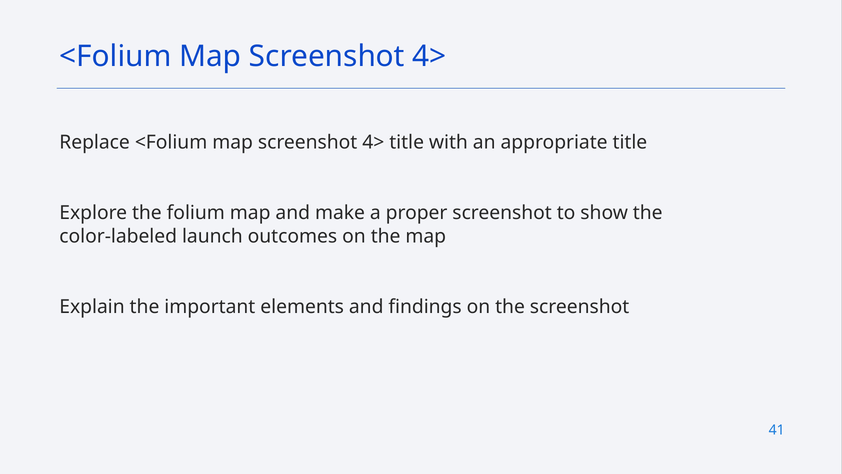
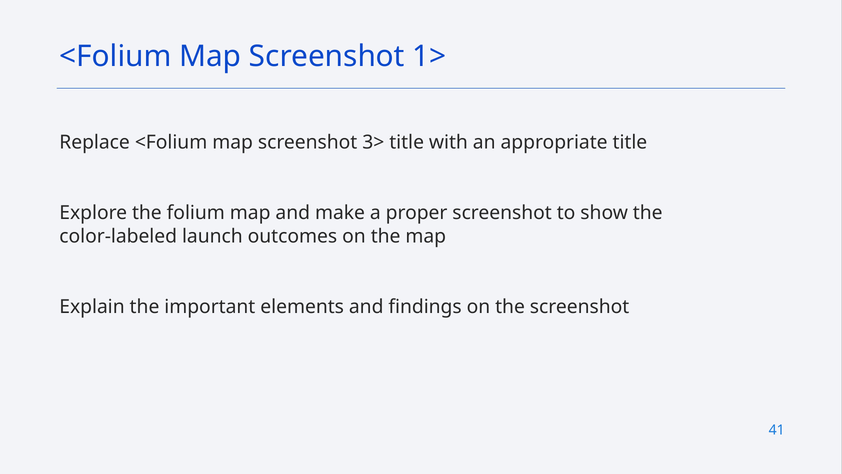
4> at (429, 56): 4> -> 1>
4> at (373, 142): 4> -> 3>
